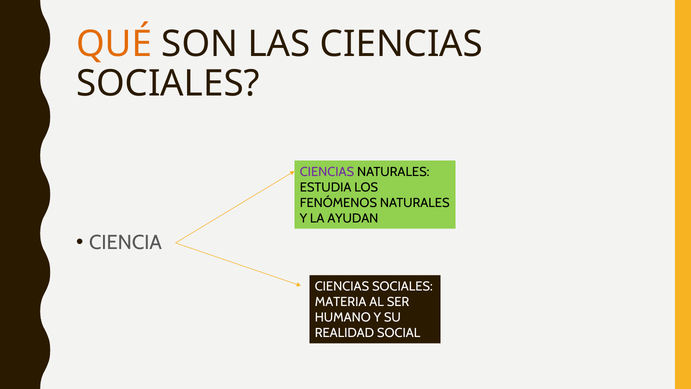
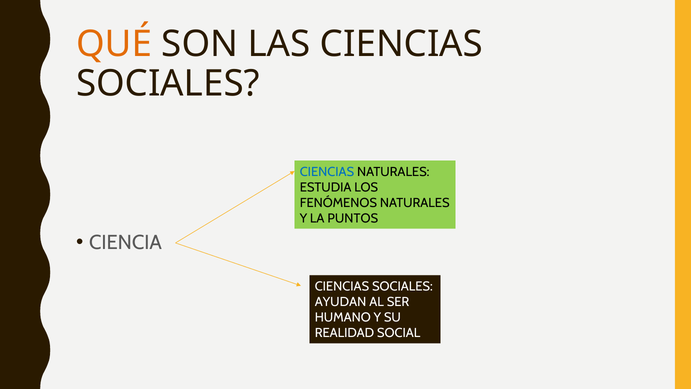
CIENCIAS at (327, 172) colour: purple -> blue
AYUDAN: AYUDAN -> PUNTOS
MATERIA: MATERIA -> AYUDAN
